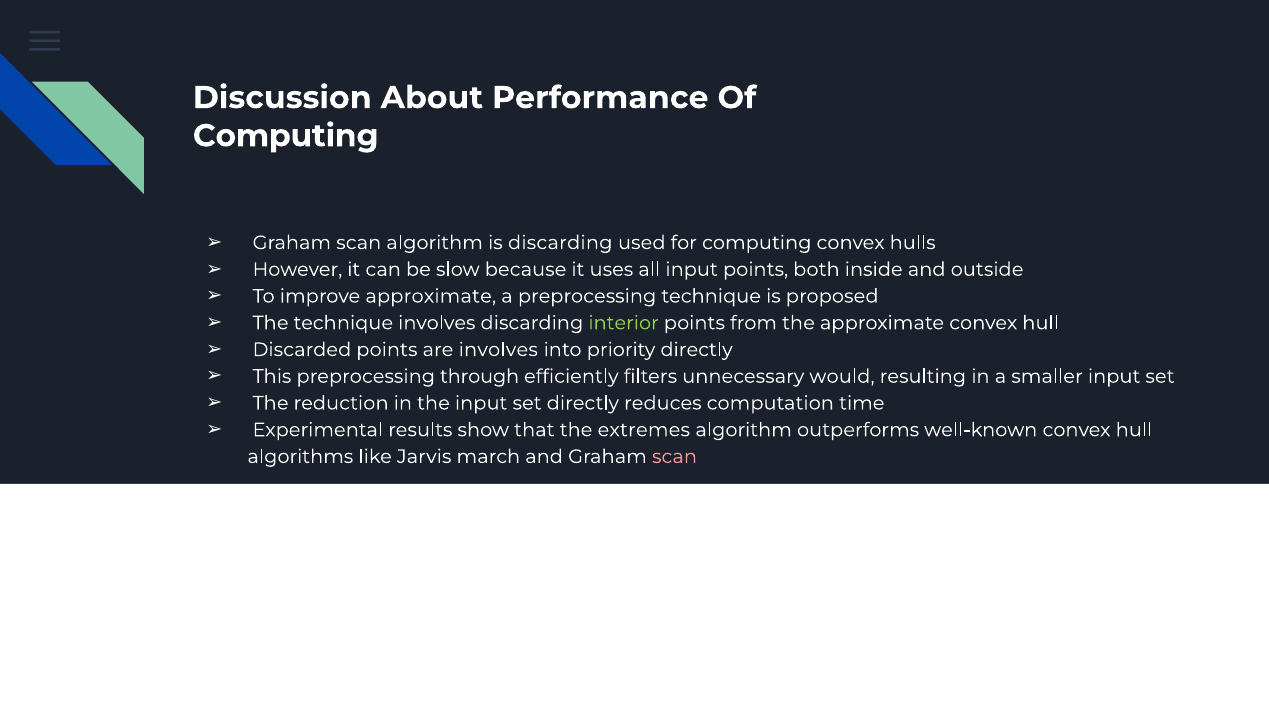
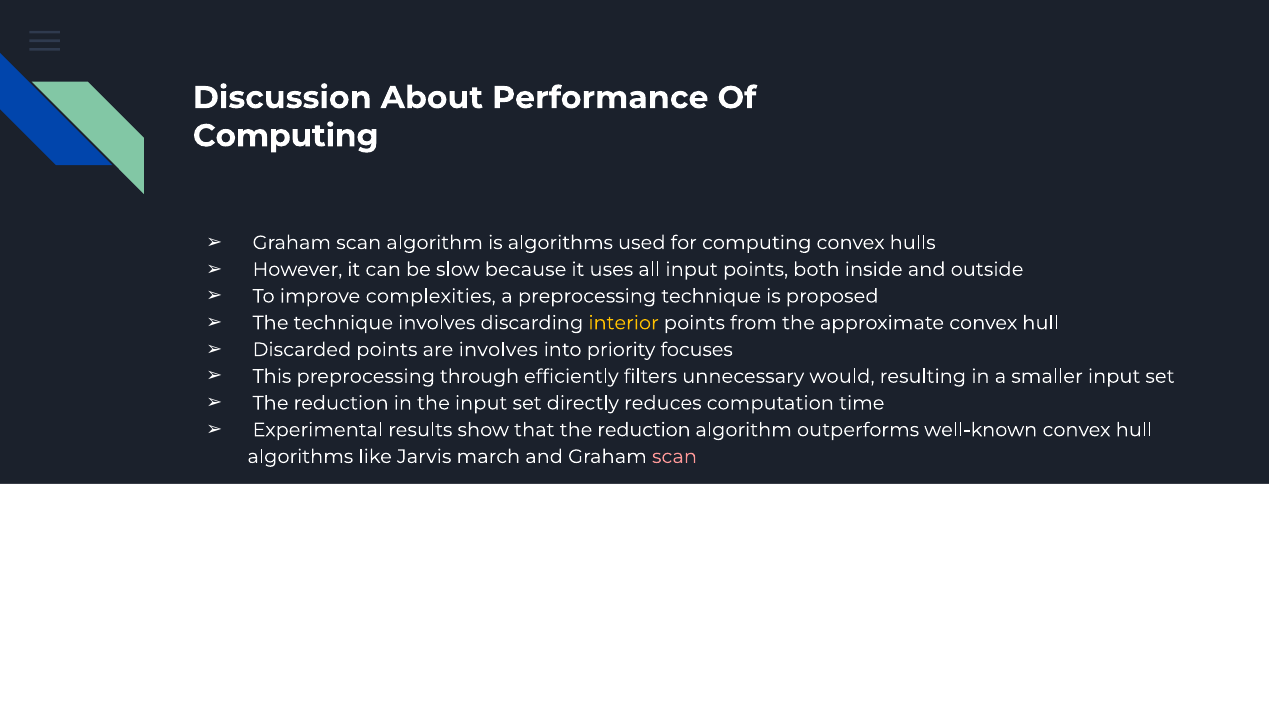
is discarding: discarding -> algorithms
improve approximate: approximate -> complexities
interior colour: light green -> yellow
priority directly: directly -> focuses
that the extremes: extremes -> reduction
